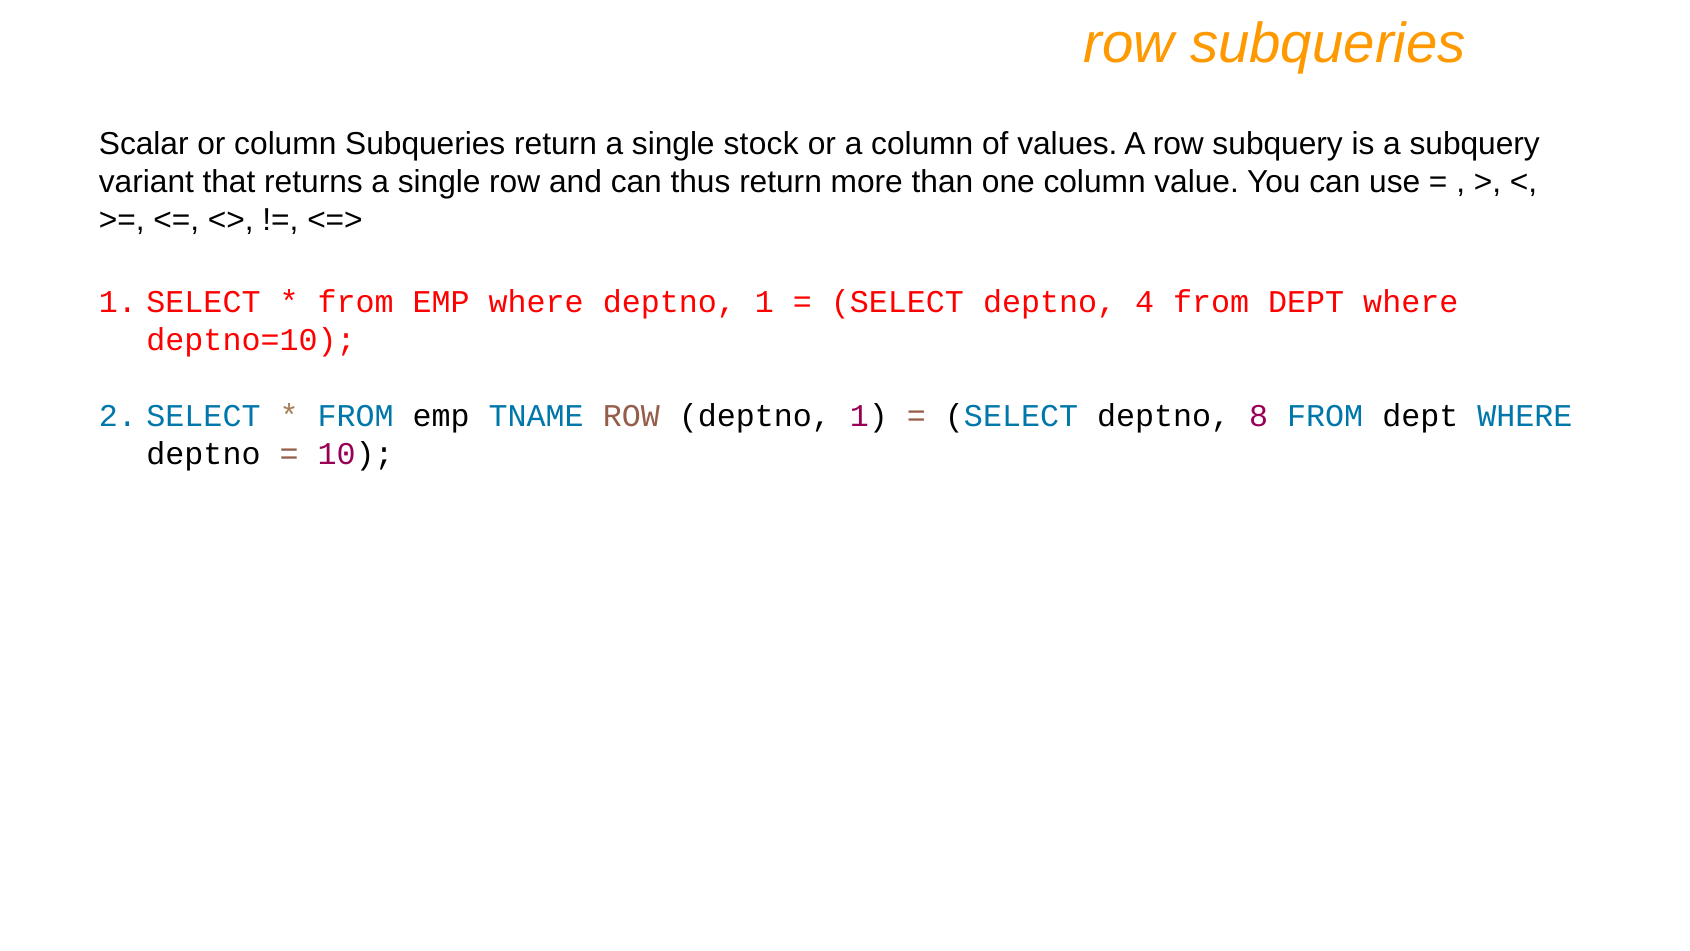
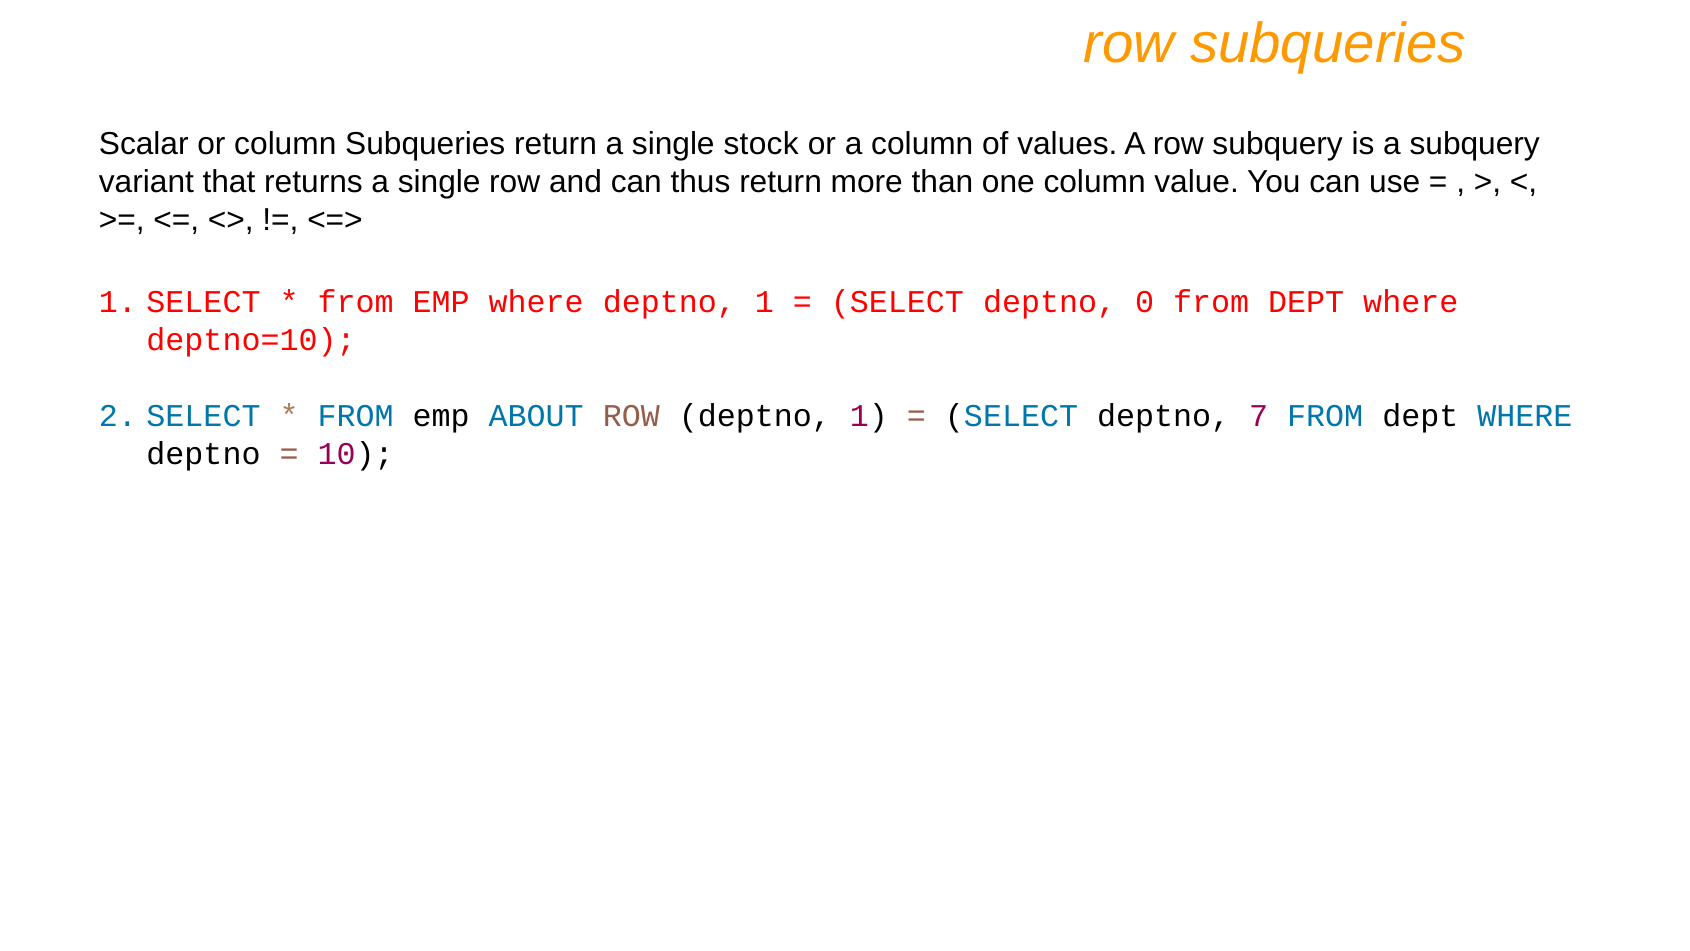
4: 4 -> 0
TNAME: TNAME -> ABOUT
8: 8 -> 7
